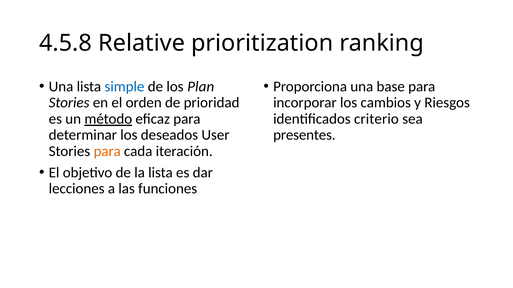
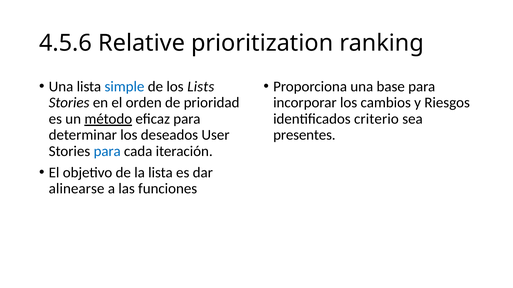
4.5.8: 4.5.8 -> 4.5.6
Plan: Plan -> Lists
para at (107, 151) colour: orange -> blue
lecciones: lecciones -> alinearse
